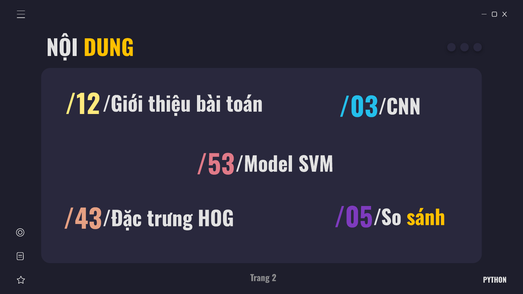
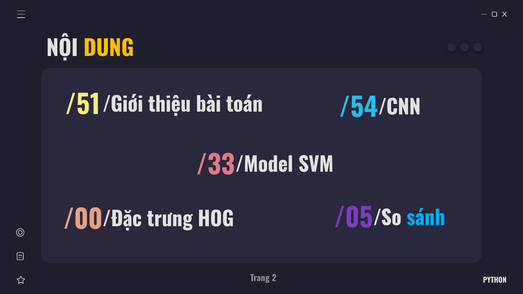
/12: /12 -> /51
/03: /03 -> /54
/53: /53 -> /33
/43: /43 -> /00
sánh colour: yellow -> light blue
